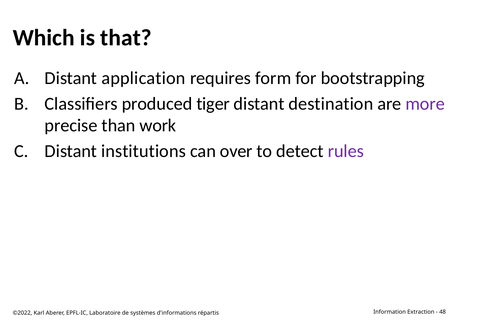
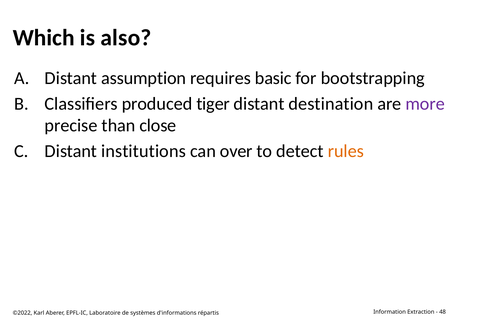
that: that -> also
application: application -> assumption
form: form -> basic
work: work -> close
rules colour: purple -> orange
